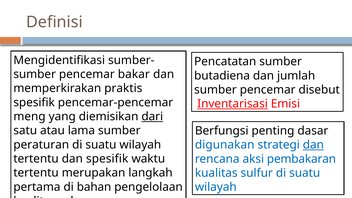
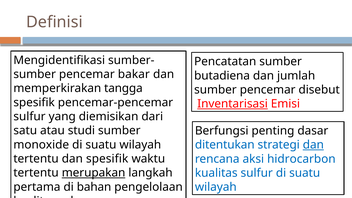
praktis: praktis -> tangga
meng at (29, 116): meng -> sulfur
dari underline: present -> none
lama: lama -> studi
peraturan: peraturan -> monoxide
digunakan: digunakan -> ditentukan
pembakaran: pembakaran -> hidrocarbon
merupakan underline: none -> present
